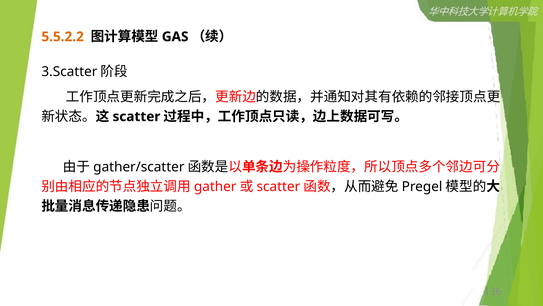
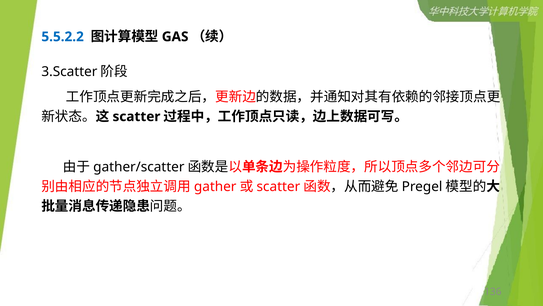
5.5.2.2 colour: orange -> blue
